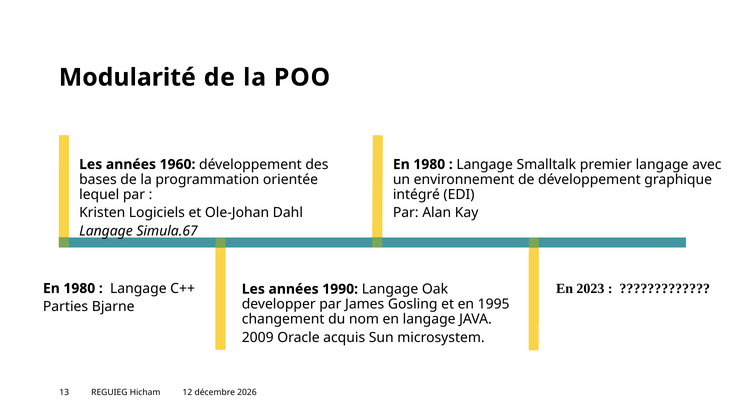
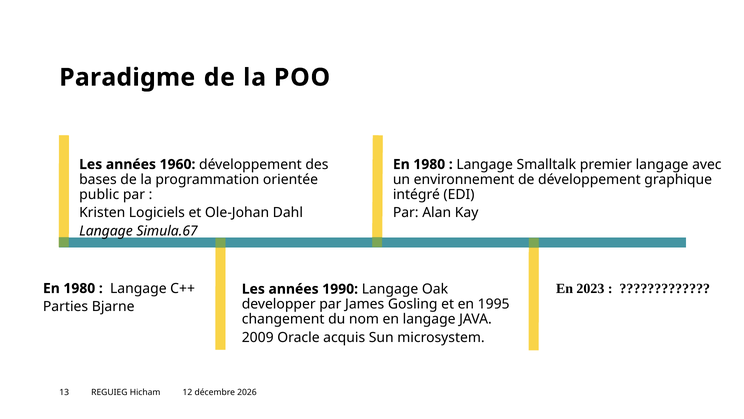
Modularité: Modularité -> Paradigme
lequel: lequel -> public
